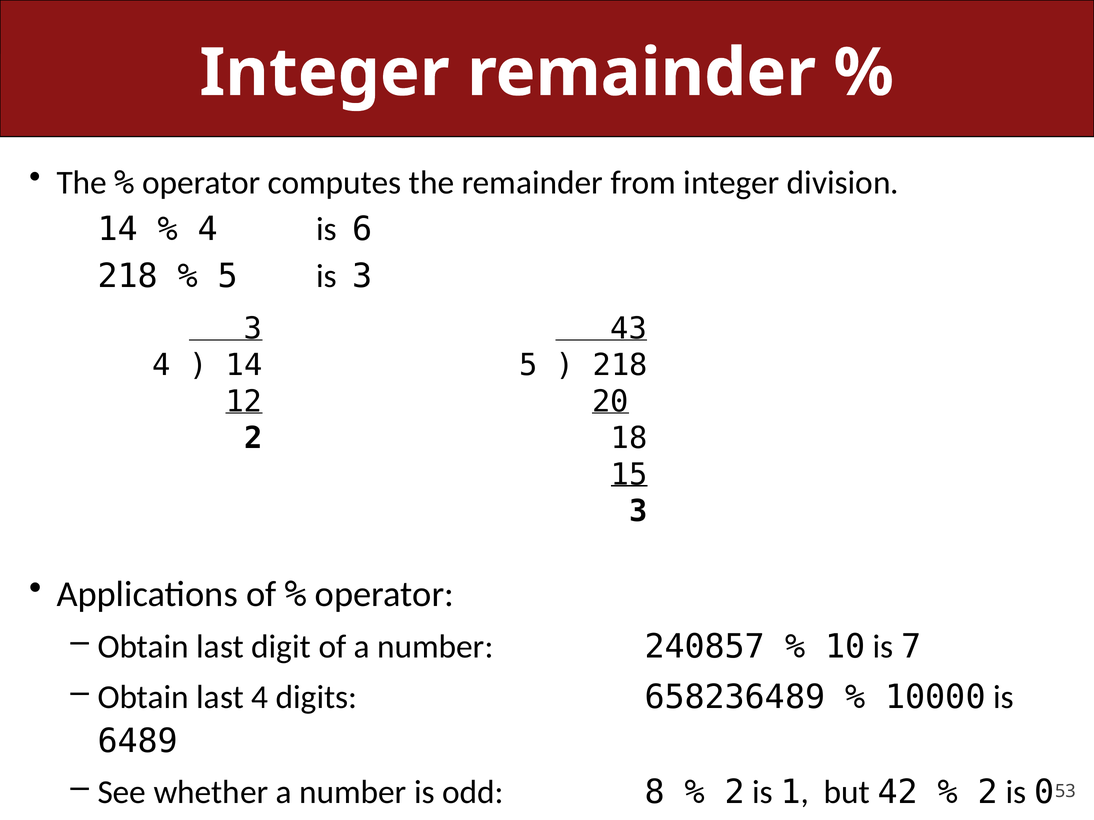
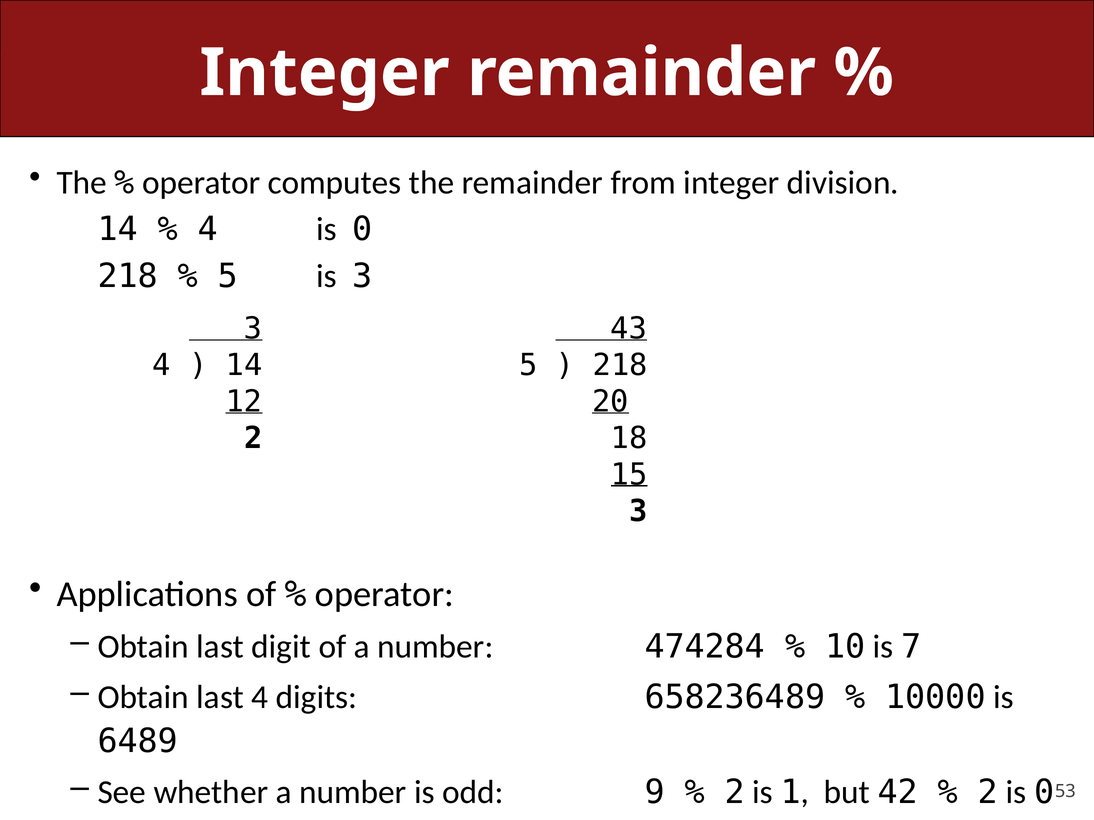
4 is 6: 6 -> 0
240857: 240857 -> 474284
8: 8 -> 9
